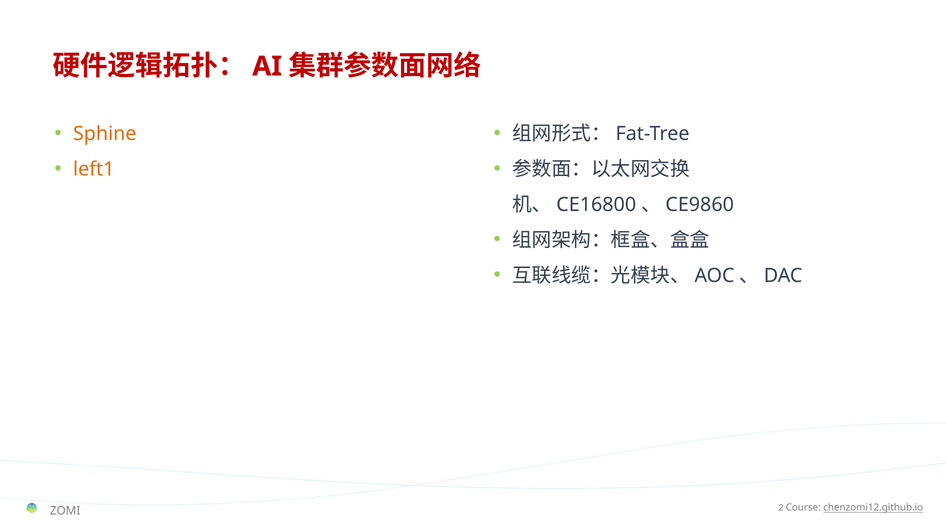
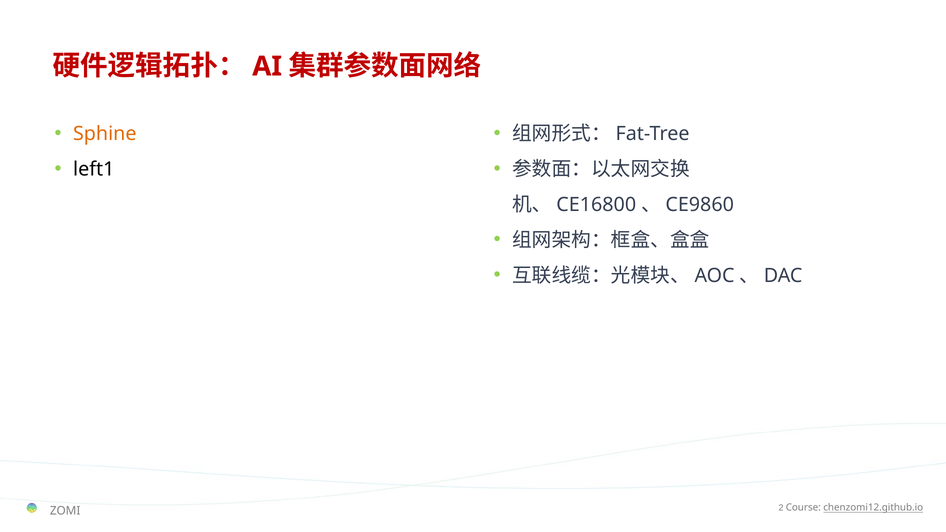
left1 colour: orange -> black
